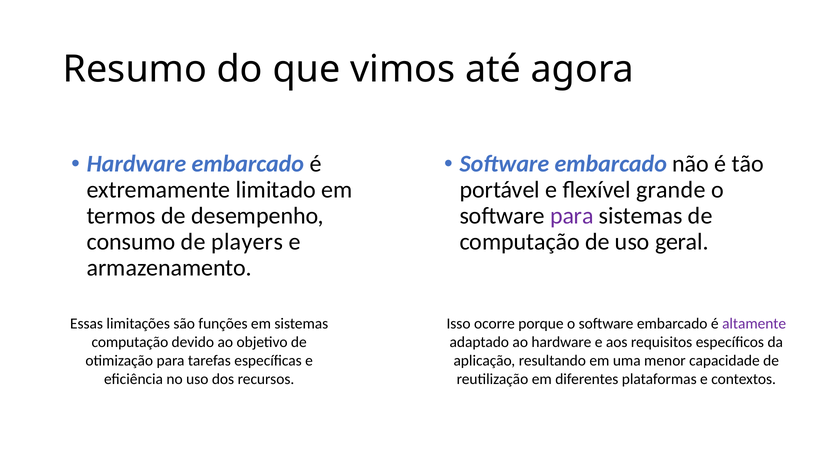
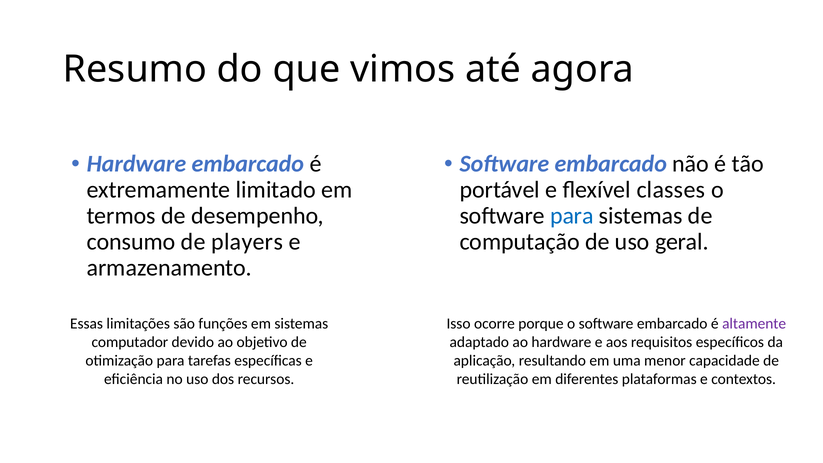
grande: grande -> classes
para at (572, 216) colour: purple -> blue
computação at (130, 342): computação -> computador
